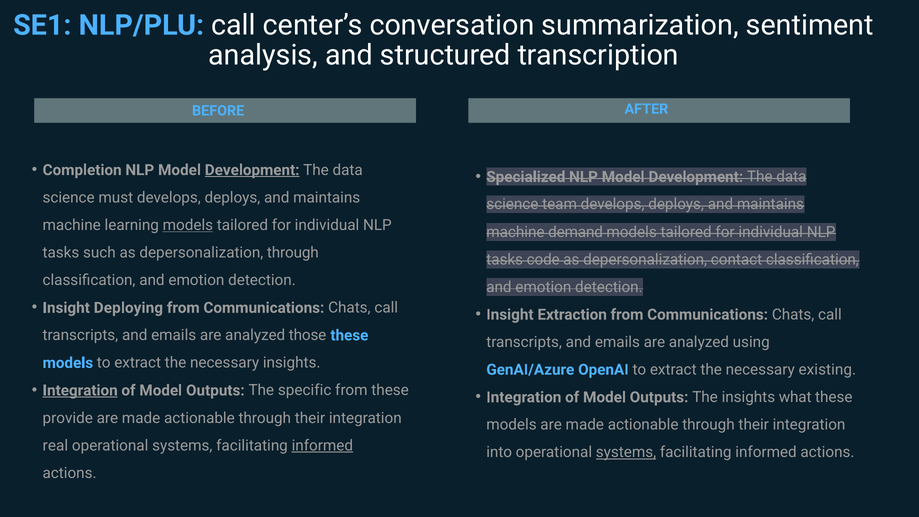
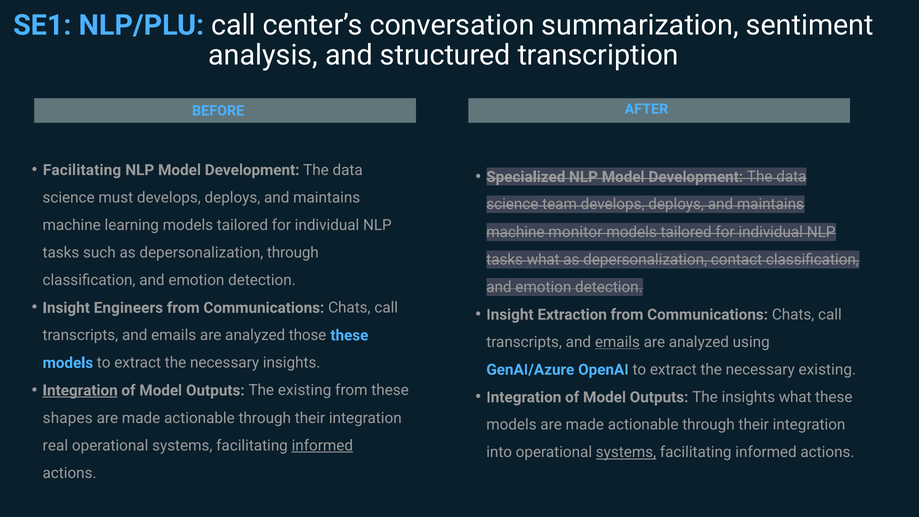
Completion at (82, 170): Completion -> Facilitating
Development at (252, 170) underline: present -> none
models at (188, 225) underline: present -> none
demand: demand -> monitor
tasks code: code -> what
Deploying: Deploying -> Engineers
emails at (617, 342) underline: none -> present
The specific: specific -> existing
provide: provide -> shapes
